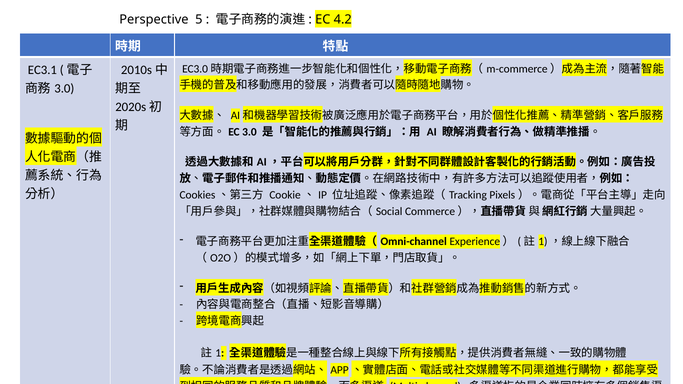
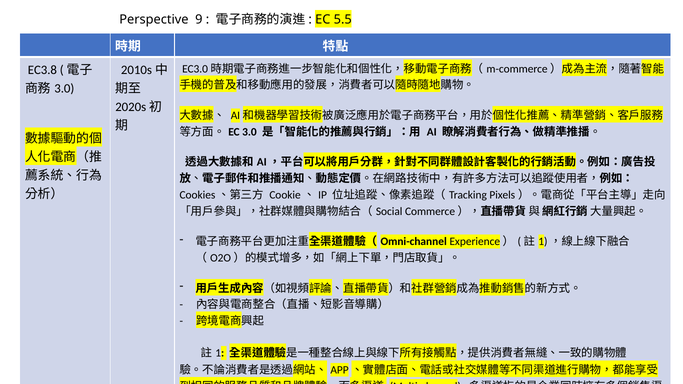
5: 5 -> 9
4.2: 4.2 -> 5.5
EC3.1: EC3.1 -> EC3.8
